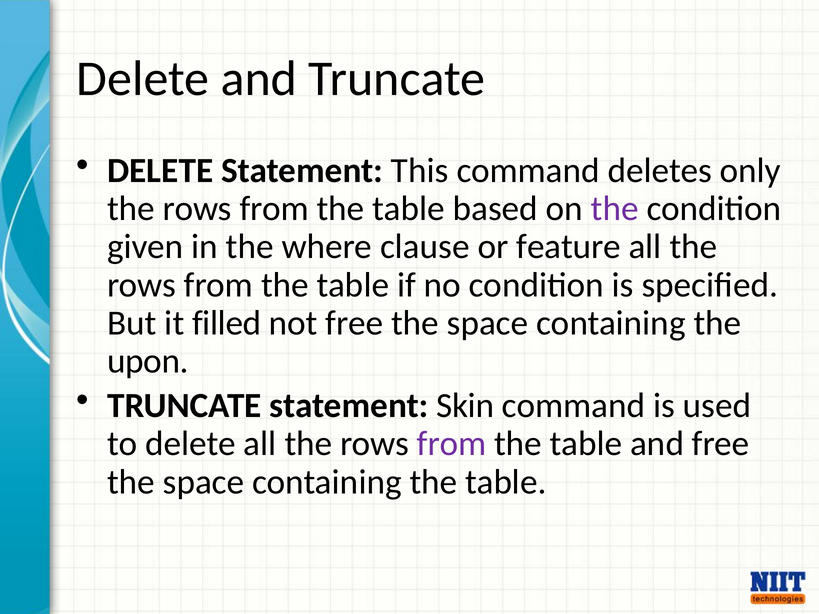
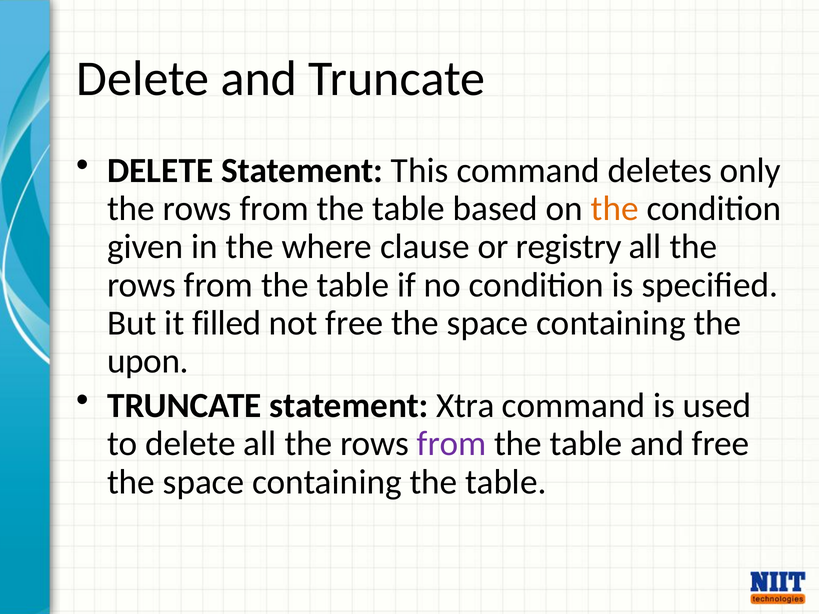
the at (615, 209) colour: purple -> orange
feature: feature -> registry
Skin: Skin -> Xtra
